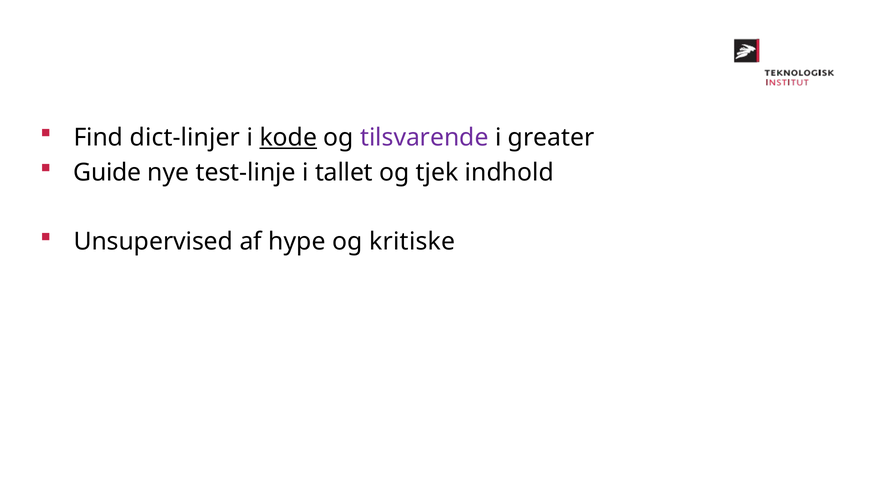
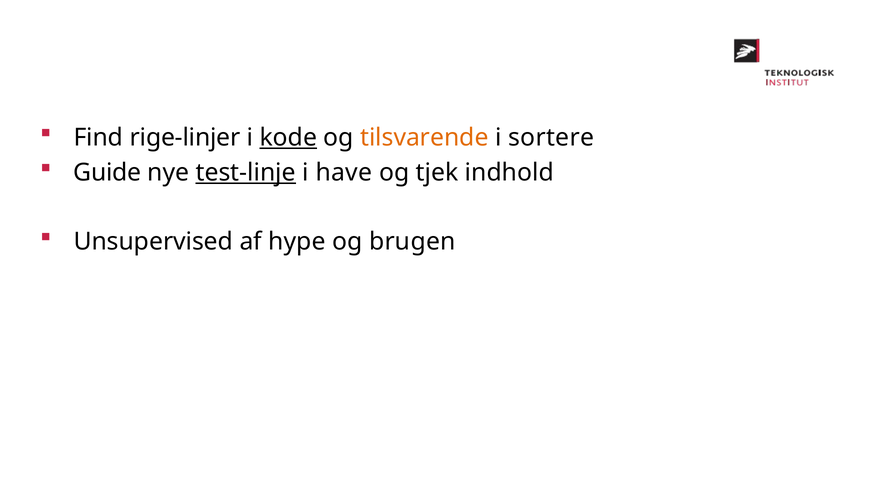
dict-linjer: dict-linjer -> rige-linjer
tilsvarende colour: purple -> orange
greater: greater -> sortere
test-linje underline: none -> present
tallet: tallet -> have
kritiske: kritiske -> brugen
